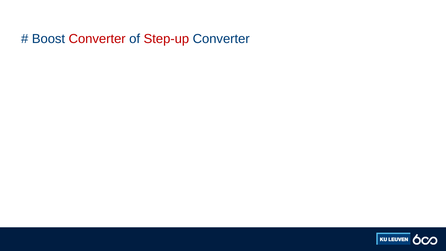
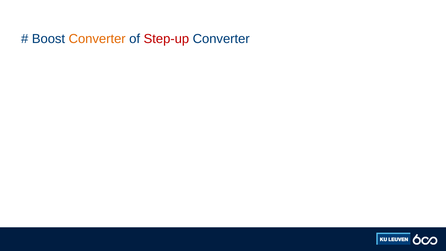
Converter at (97, 39) colour: red -> orange
